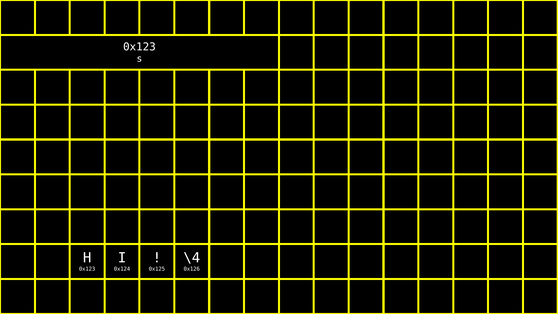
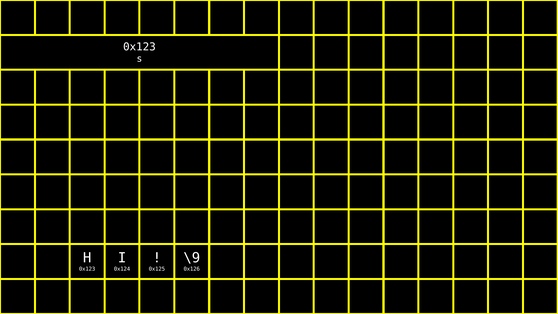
\4: \4 -> \9
